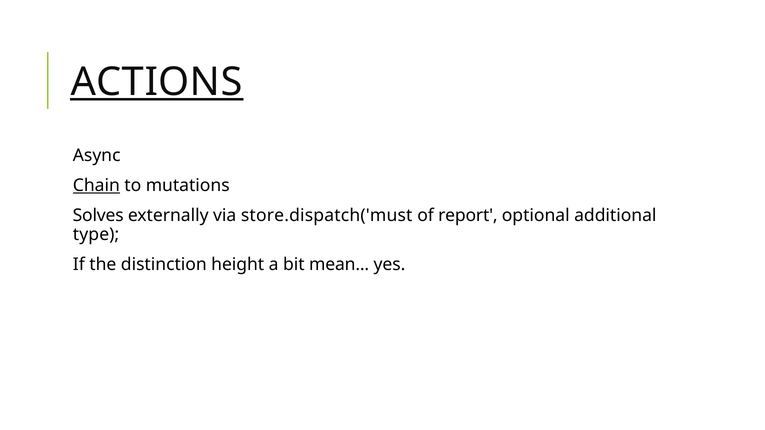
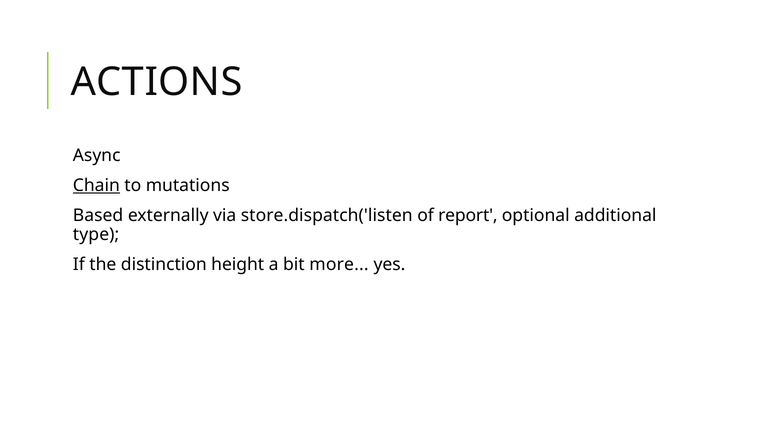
ACTIONS underline: present -> none
Solves: Solves -> Based
store.dispatch('must: store.dispatch('must -> store.dispatch('listen
mean: mean -> more
